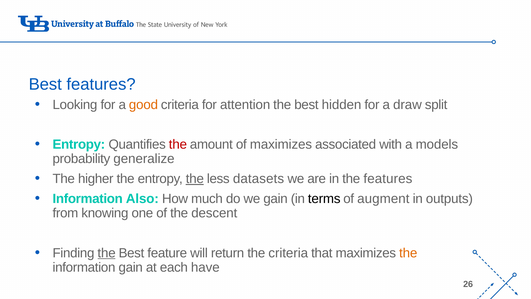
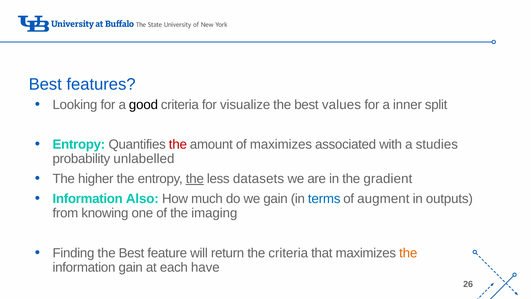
good colour: orange -> black
attention: attention -> visualize
hidden: hidden -> values
draw: draw -> inner
models: models -> studies
generalize: generalize -> unlabelled
the features: features -> gradient
terms colour: black -> blue
descent: descent -> imaging
the at (107, 253) underline: present -> none
